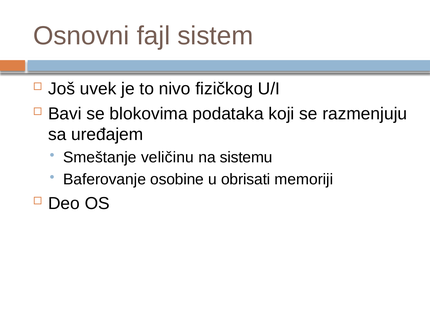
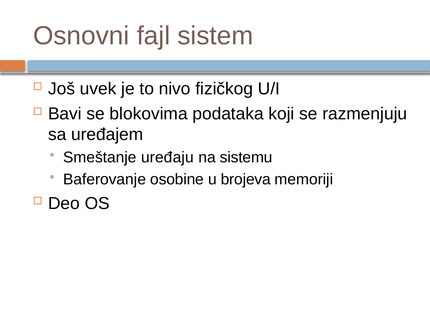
veličinu: veličinu -> uređaju
obrisati: obrisati -> brojeva
